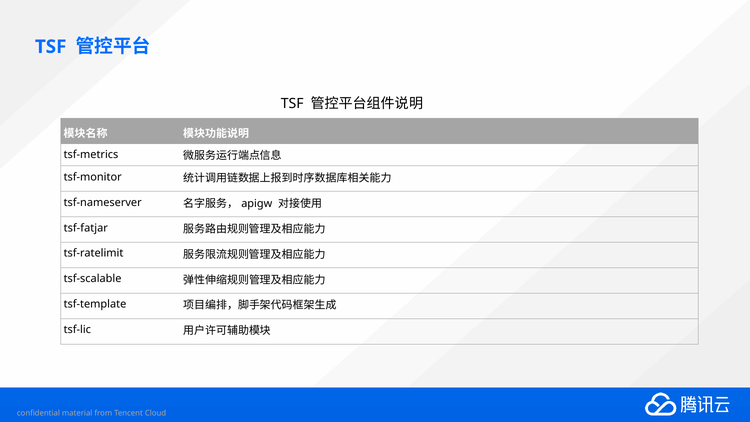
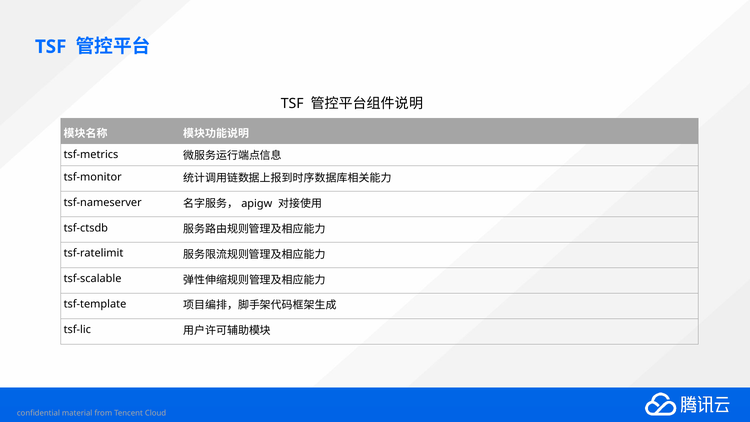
tsf-fatjar: tsf-fatjar -> tsf-ctsdb
